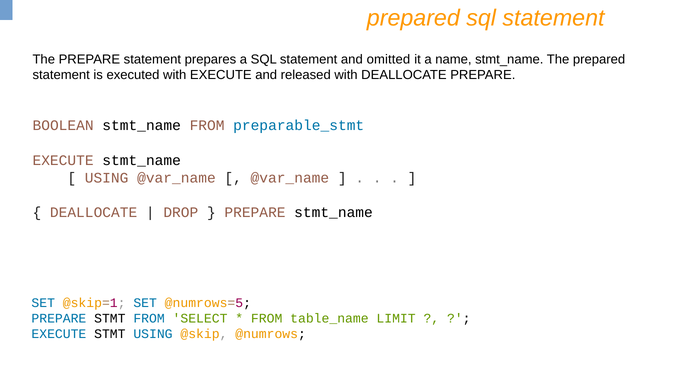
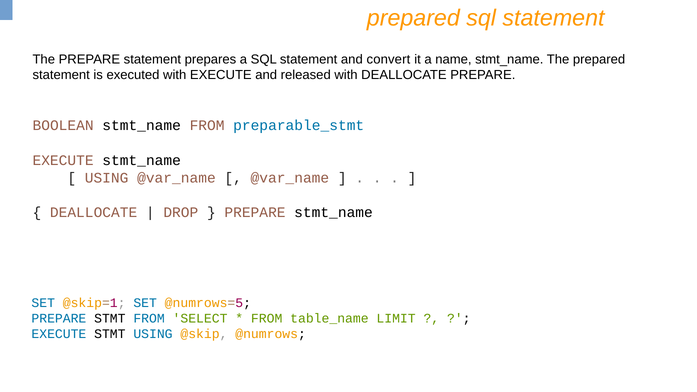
omitted: omitted -> convert
